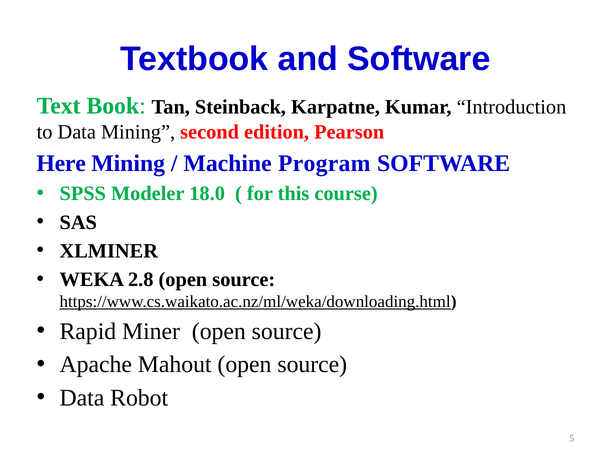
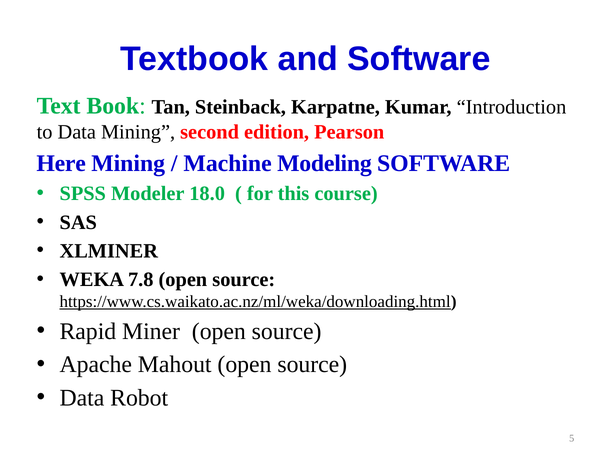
Program: Program -> Modeling
2.8: 2.8 -> 7.8
